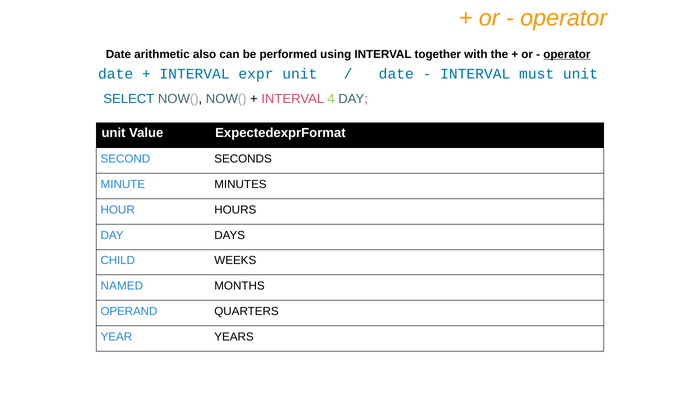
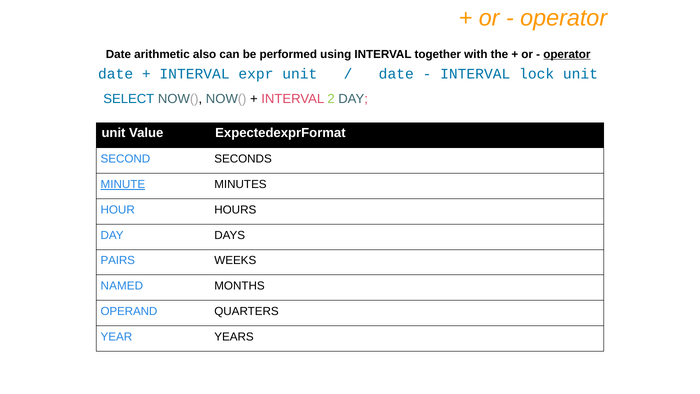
must: must -> lock
4: 4 -> 2
MINUTE underline: none -> present
CHILD: CHILD -> PAIRS
